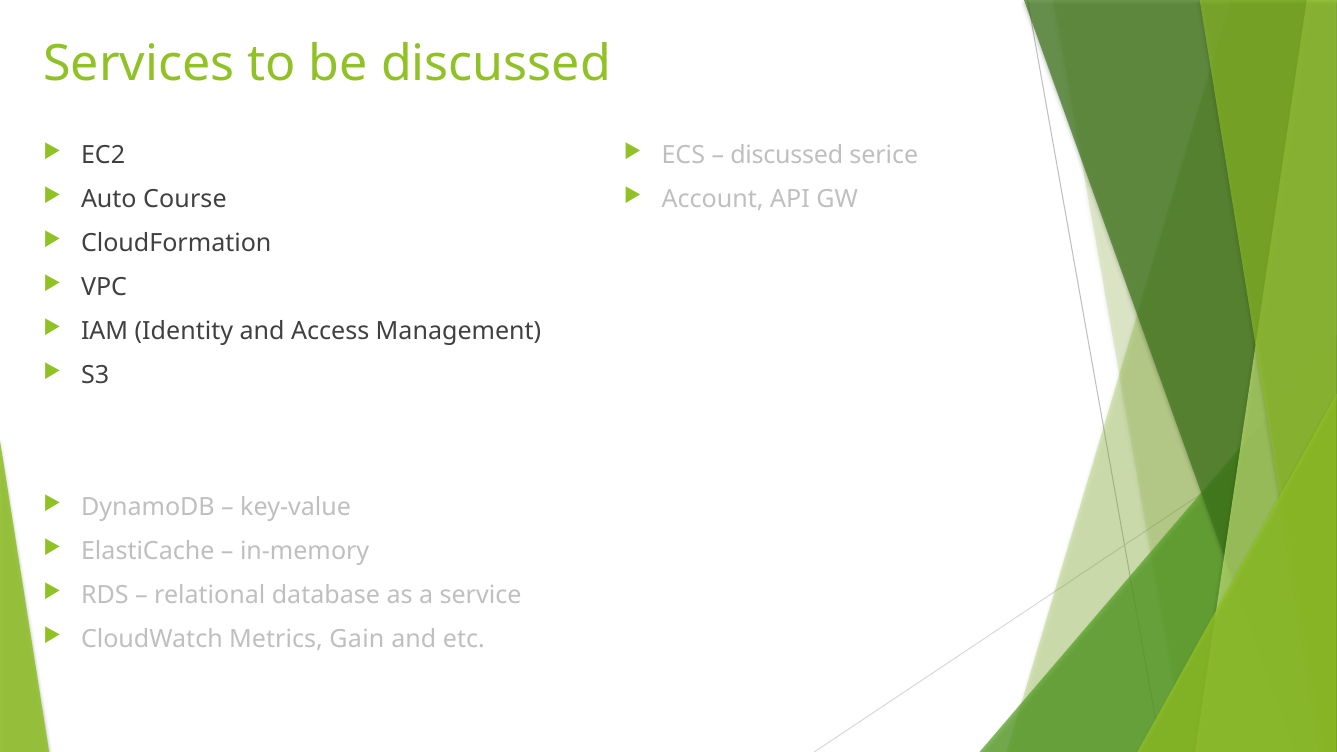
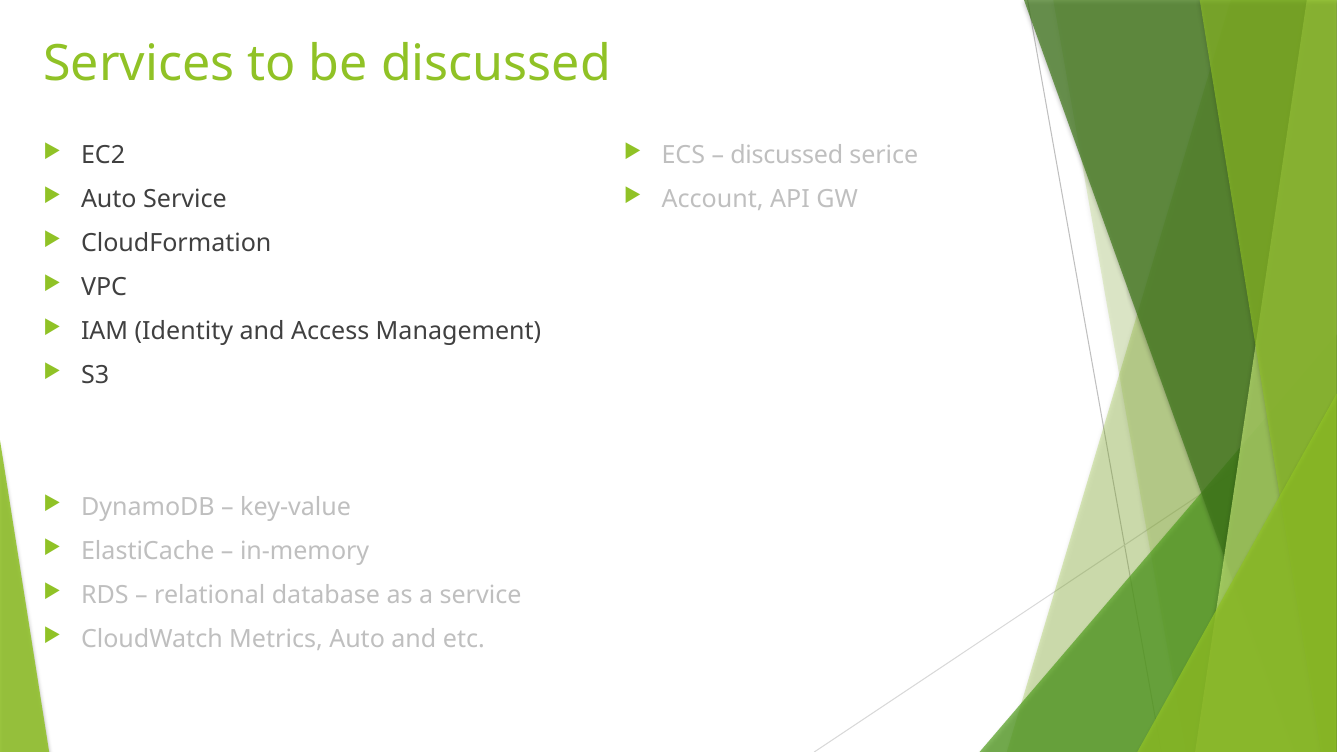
Auto Course: Course -> Service
Metrics Gain: Gain -> Auto
